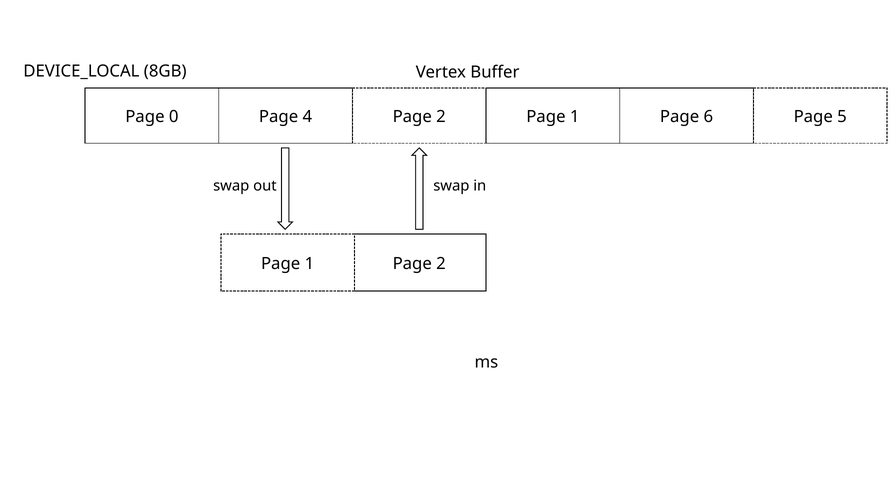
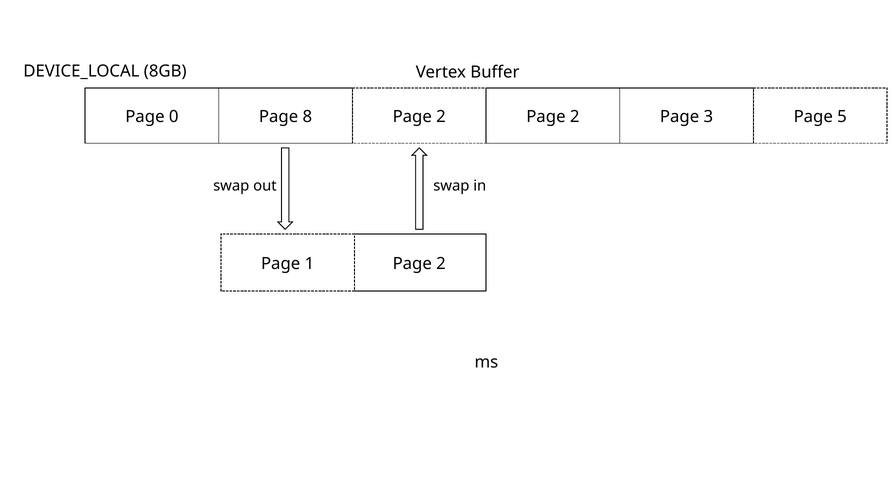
4: 4 -> 8
2 Page 1: 1 -> 2
6: 6 -> 3
